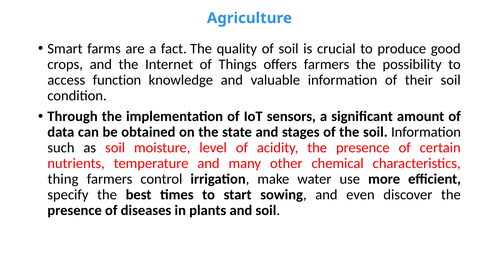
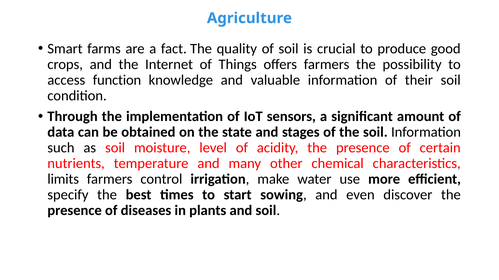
thing: thing -> limits
